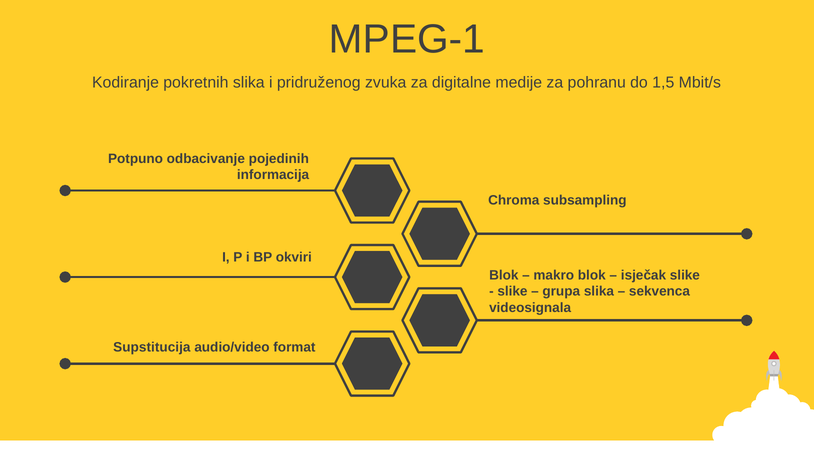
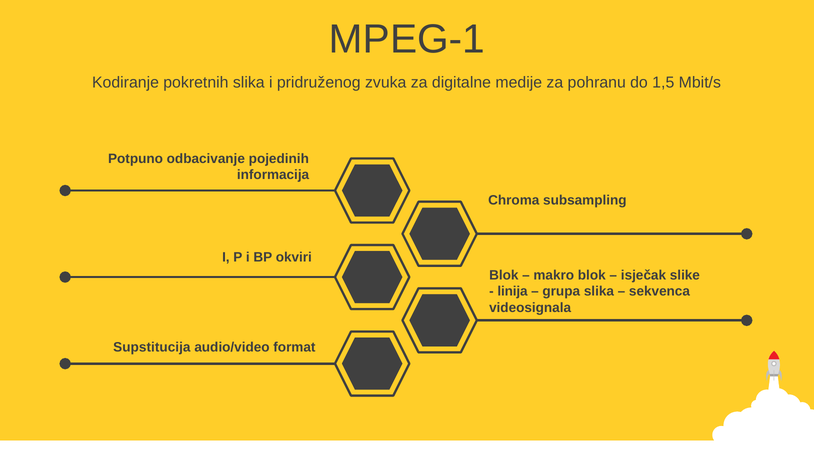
slike at (512, 291): slike -> linija
